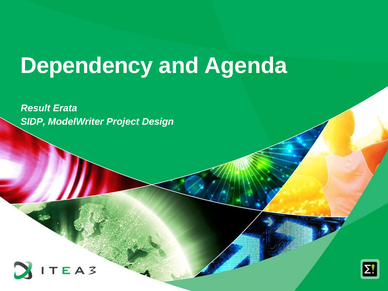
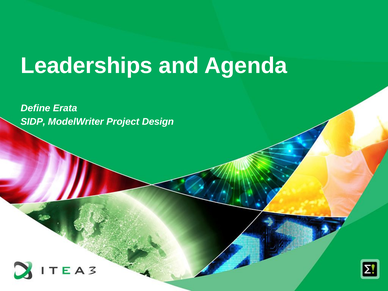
Dependency: Dependency -> Leaderships
Result: Result -> Define
